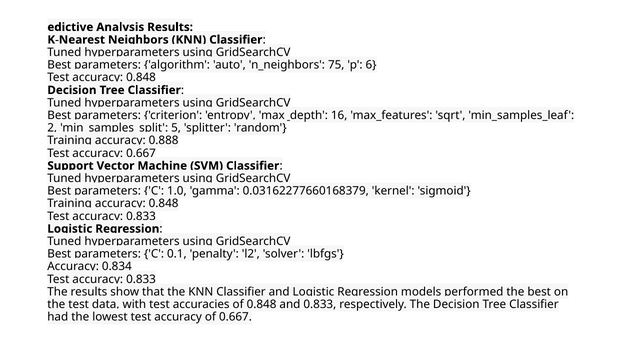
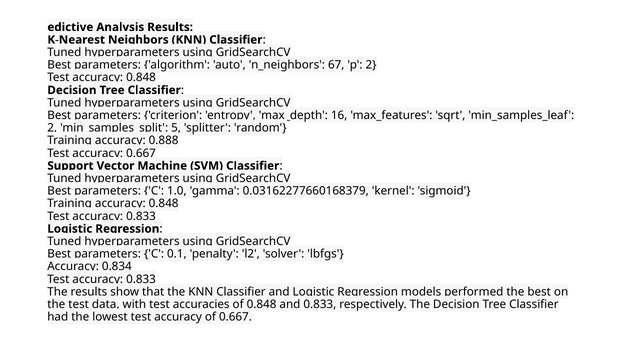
75: 75 -> 67
p 6: 6 -> 2
